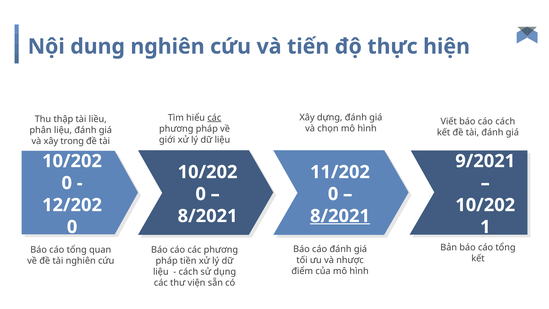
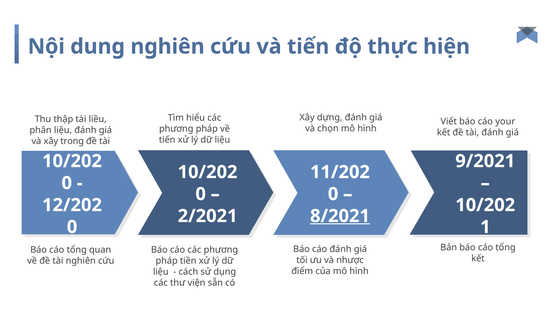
các at (214, 118) underline: present -> none
cáo cách: cách -> your
giới at (167, 140): giới -> tiến
8/2021 at (208, 216): 8/2021 -> 2/2021
